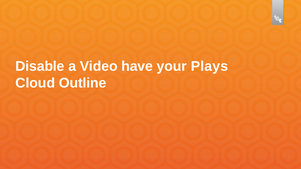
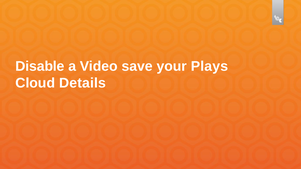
have: have -> save
Outline: Outline -> Details
